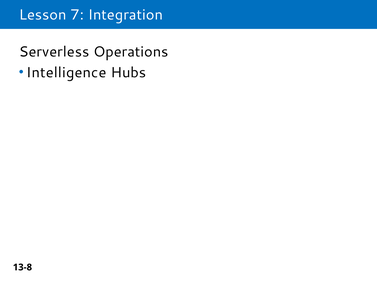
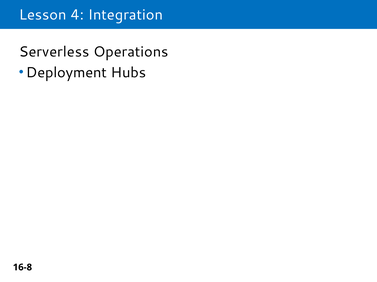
7: 7 -> 4
Intelligence: Intelligence -> Deployment
13-8: 13-8 -> 16-8
